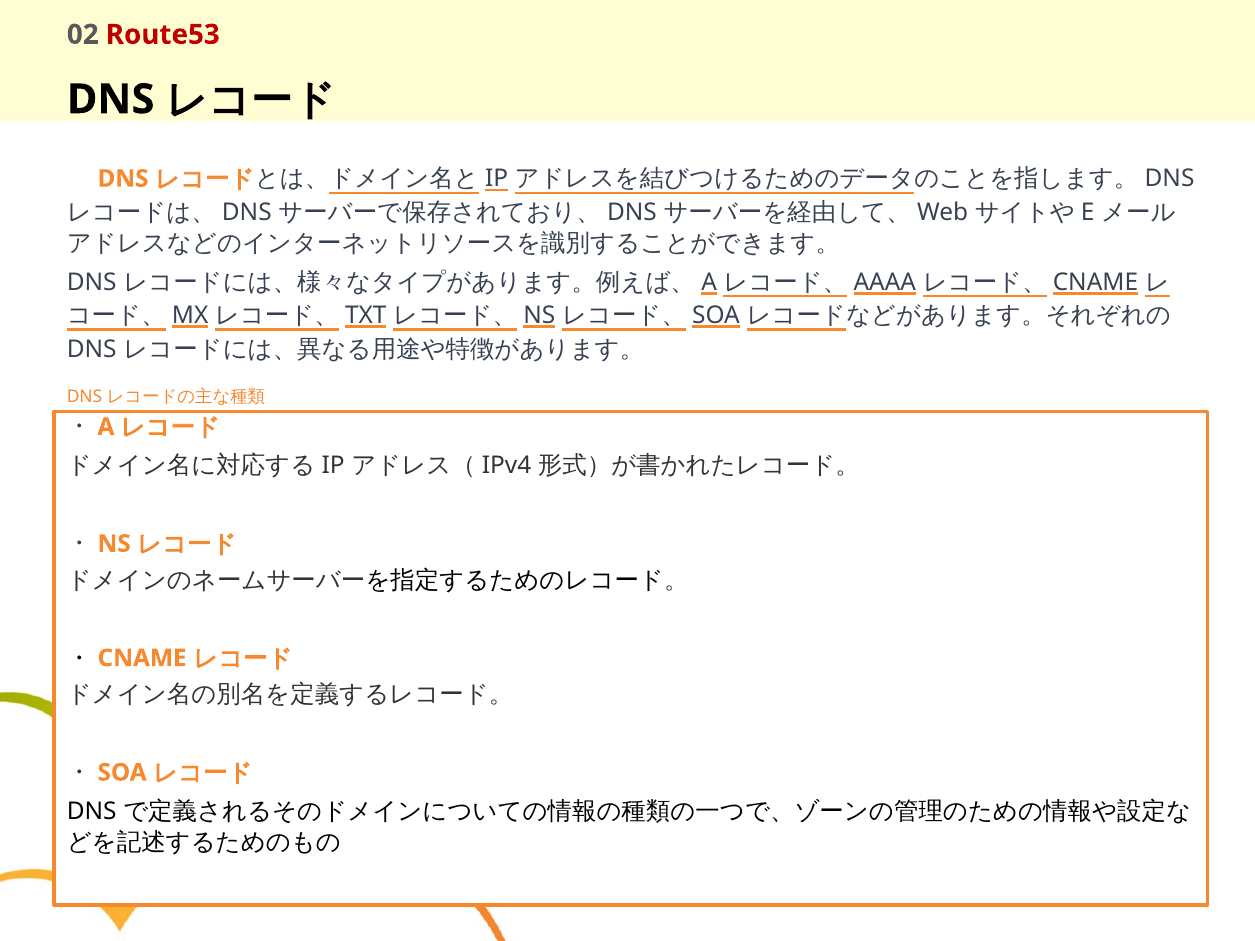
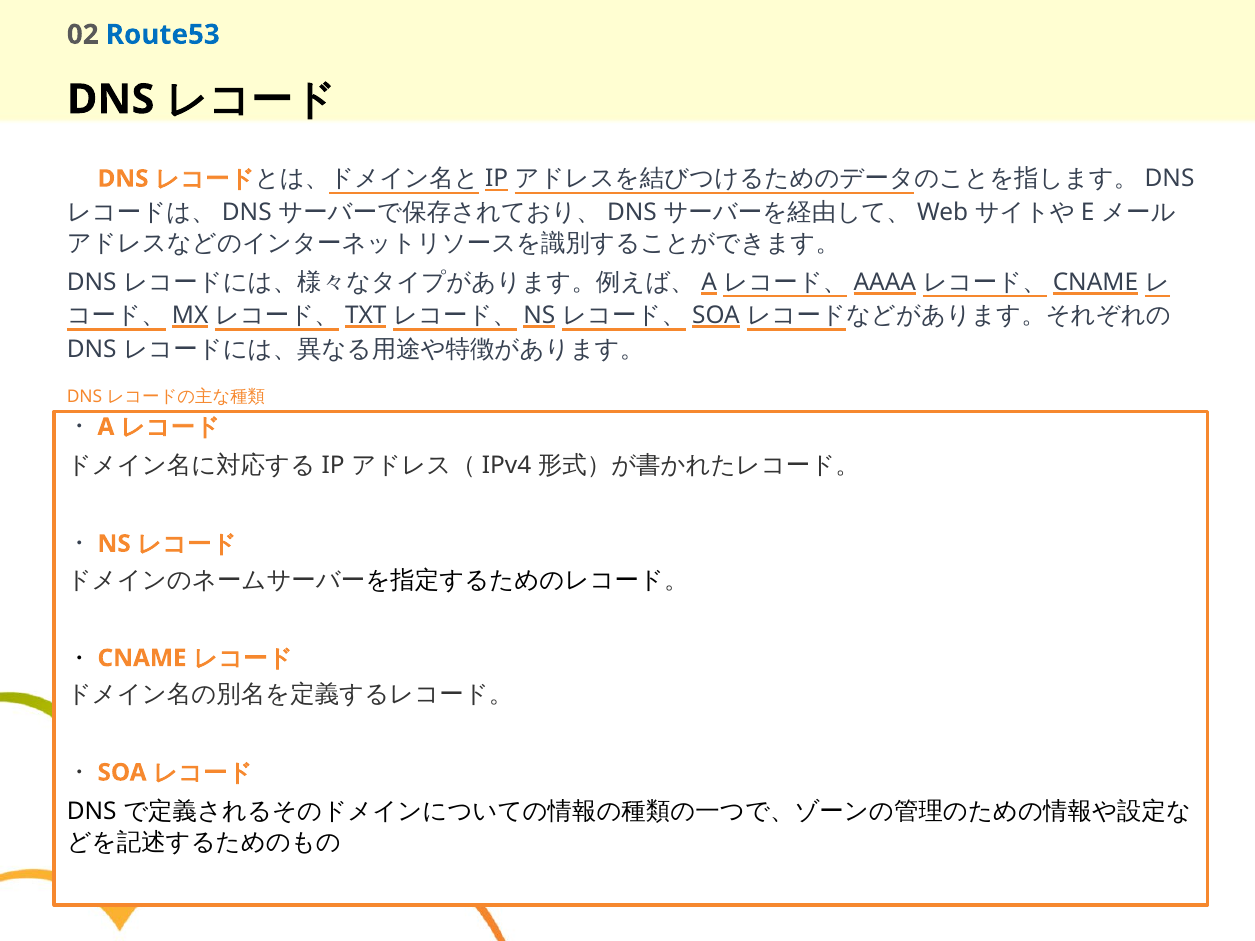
Route53 colour: red -> blue
